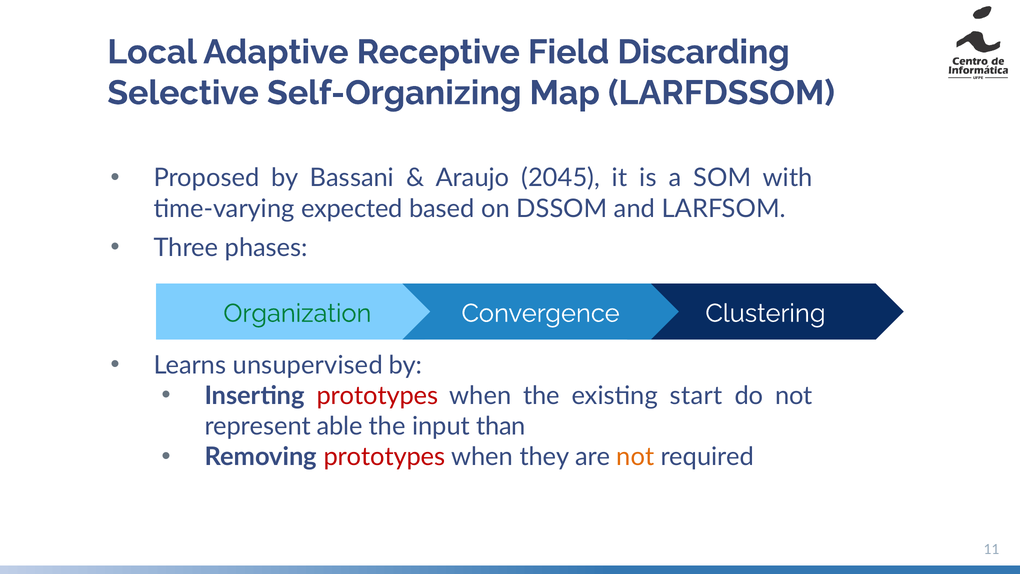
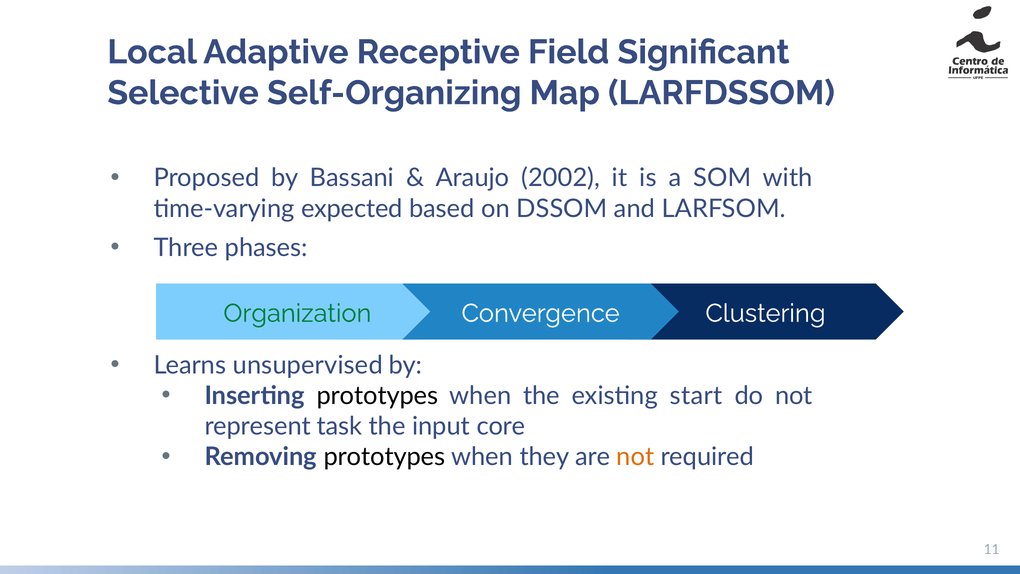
Discarding: Discarding -> Signiﬁcant
2045: 2045 -> 2002
prototypes at (377, 396) colour: red -> black
able: able -> task
than: than -> core
prototypes at (384, 457) colour: red -> black
